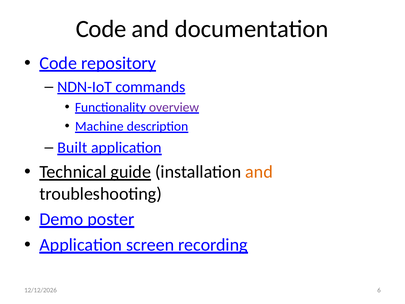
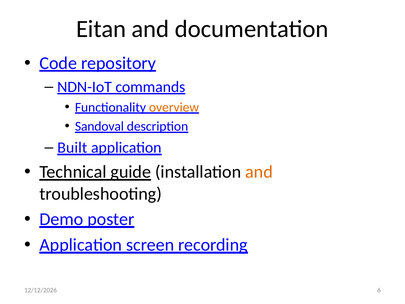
Code at (101, 29): Code -> Eitan
overview colour: purple -> orange
Machine: Machine -> Sandoval
